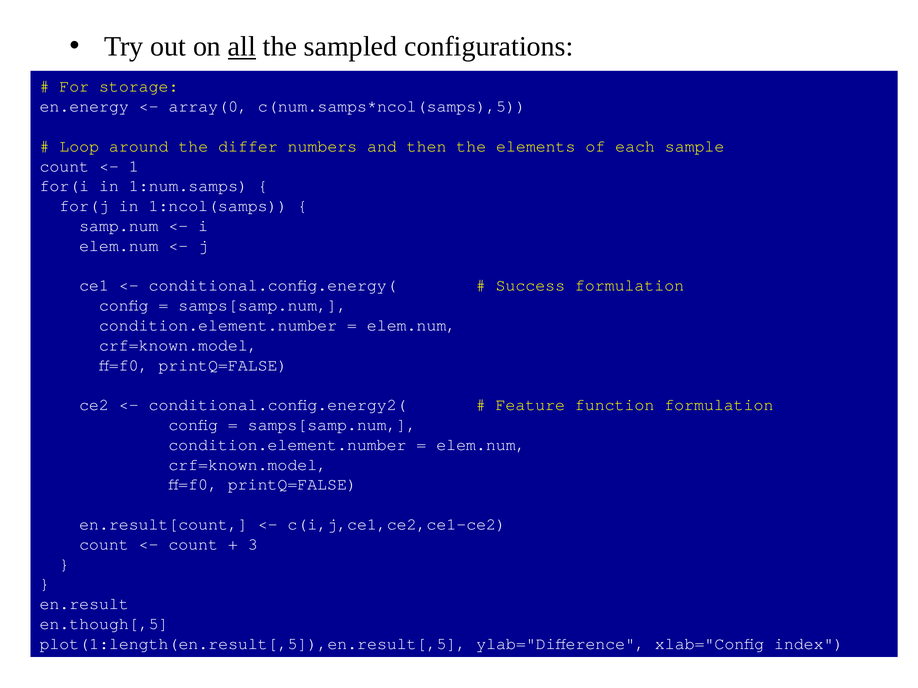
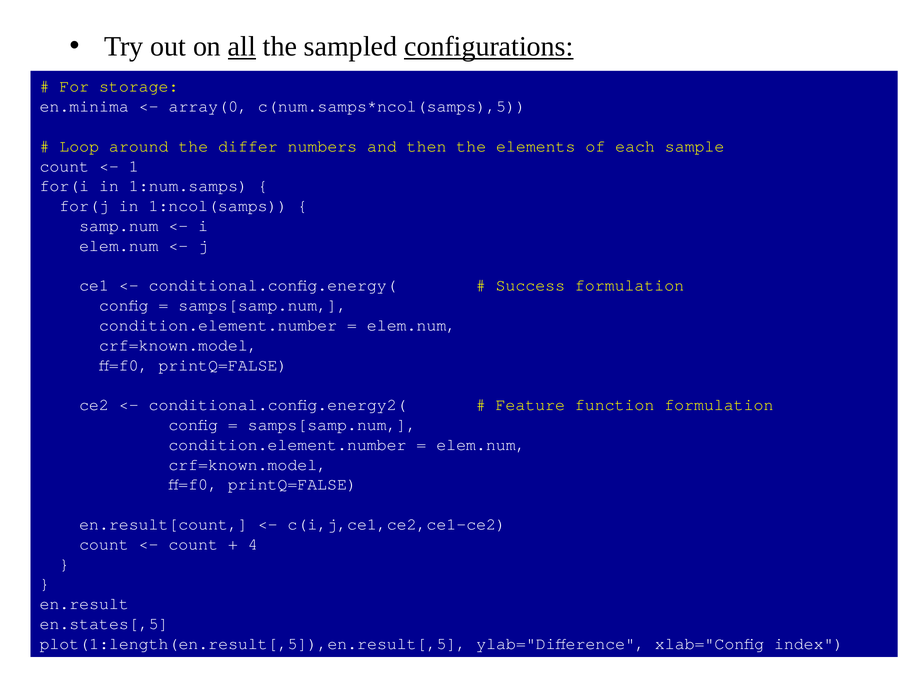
configurations underline: none -> present
en.energy: en.energy -> en.minima
3: 3 -> 4
en.though[,5: en.though[,5 -> en.states[,5
